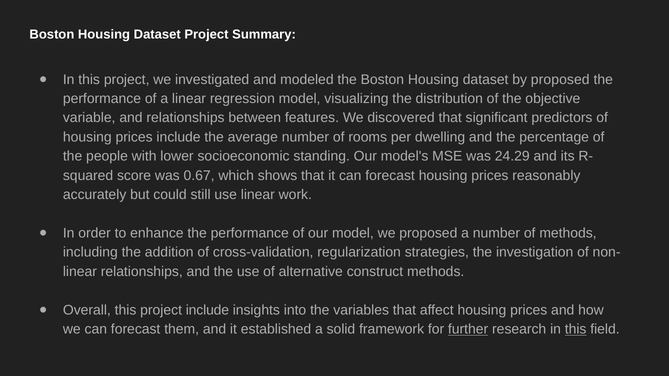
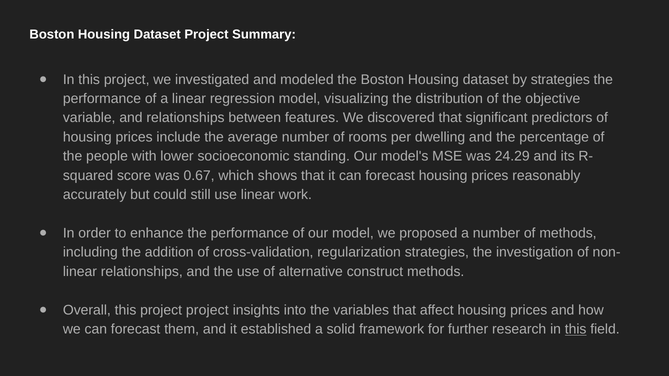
by proposed: proposed -> strategies
project include: include -> project
further underline: present -> none
